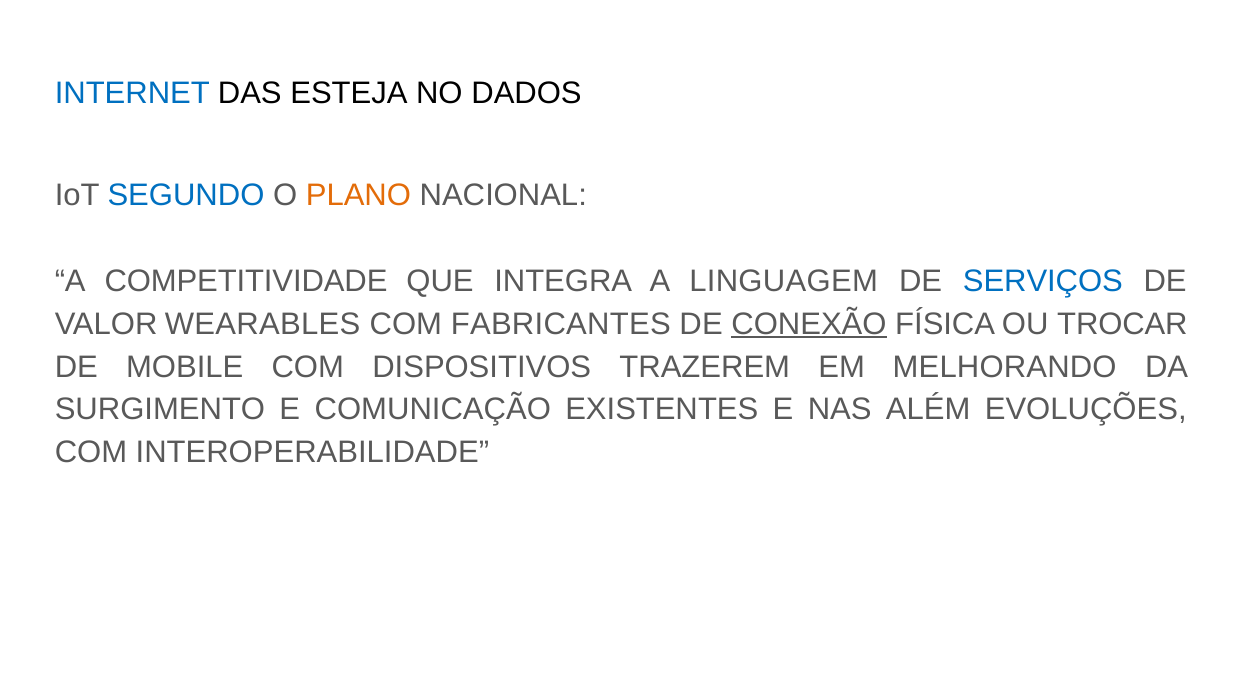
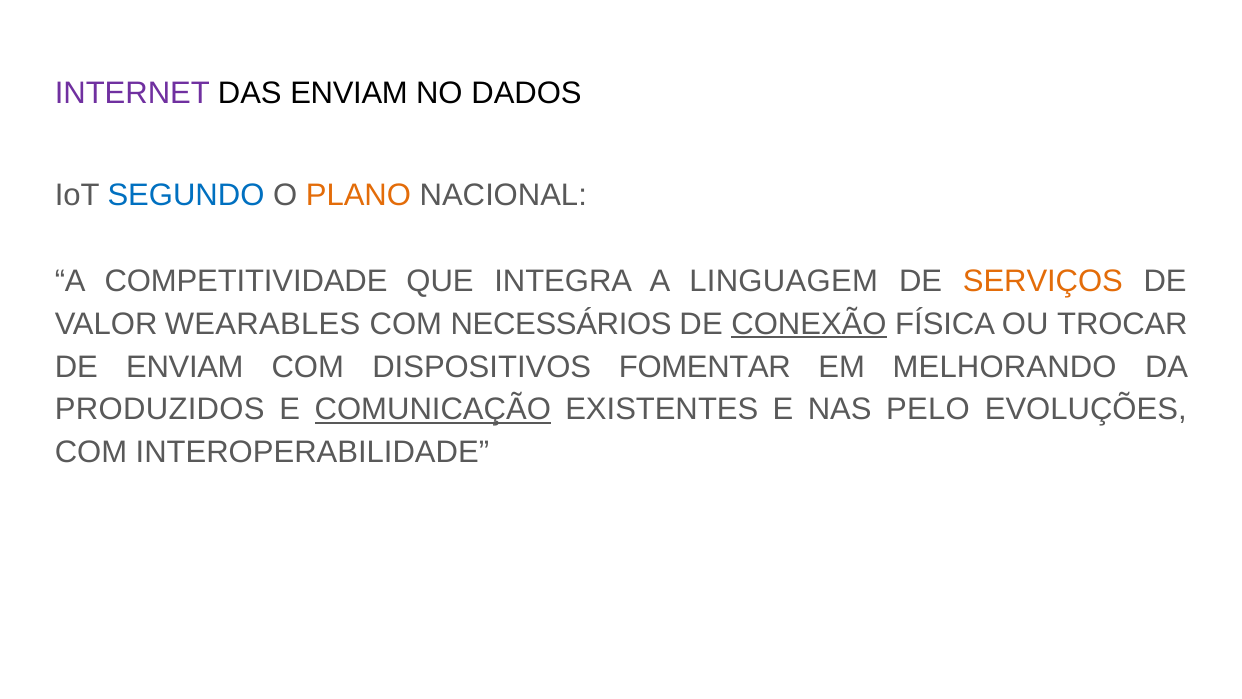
INTERNET colour: blue -> purple
DAS ESTEJA: ESTEJA -> ENVIAM
SERVIÇOS colour: blue -> orange
FABRICANTES: FABRICANTES -> NECESSÁRIOS
DE MOBILE: MOBILE -> ENVIAM
TRAZEREM: TRAZEREM -> FOMENTAR
SURGIMENTO: SURGIMENTO -> PRODUZIDOS
COMUNICAÇÃO underline: none -> present
ALÉM: ALÉM -> PELO
